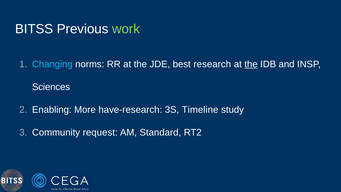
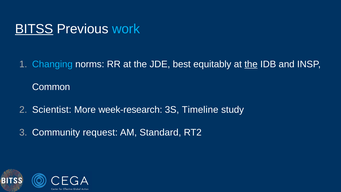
BITSS underline: none -> present
work colour: light green -> light blue
research: research -> equitably
Sciences: Sciences -> Common
Enabling: Enabling -> Scientist
have-research: have-research -> week-research
